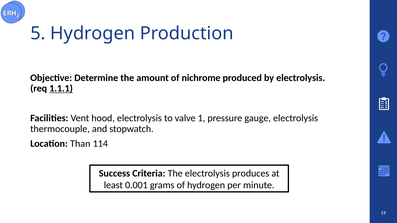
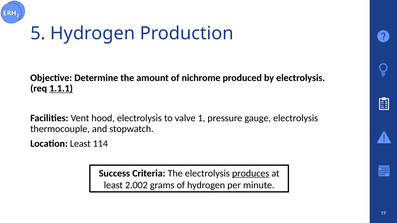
Location Than: Than -> Least
produces underline: none -> present
0.001: 0.001 -> 2.002
